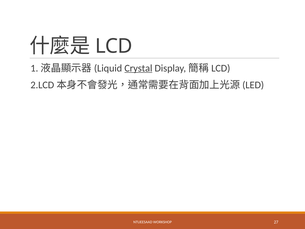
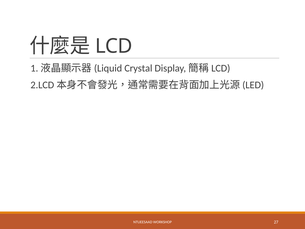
Crystal underline: present -> none
